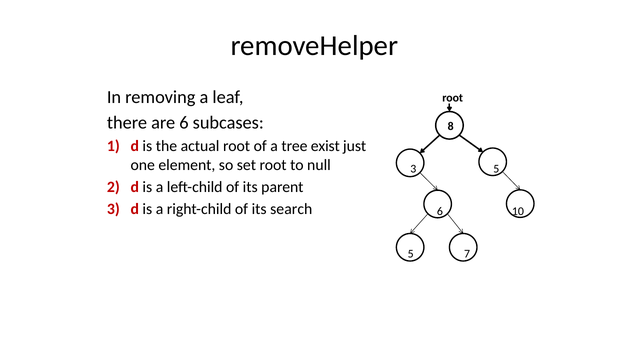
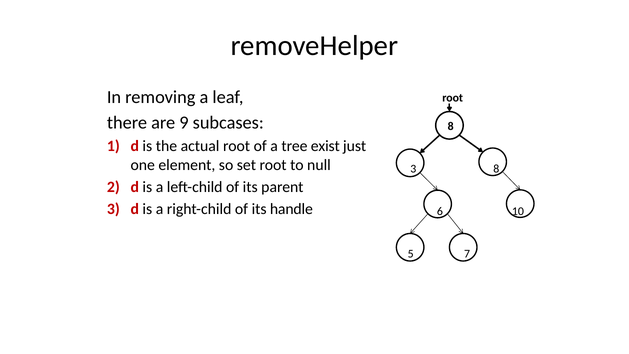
are 6: 6 -> 9
3 5: 5 -> 8
search: search -> handle
